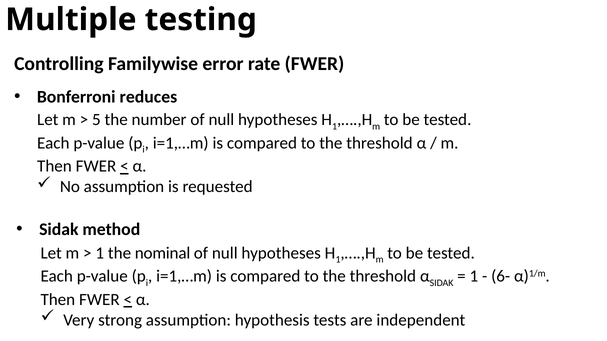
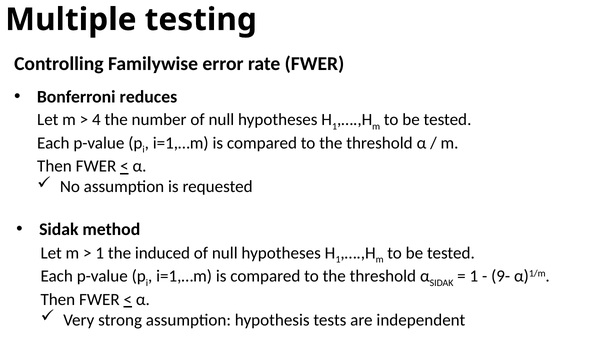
5: 5 -> 4
nominal: nominal -> induced
6-: 6- -> 9-
